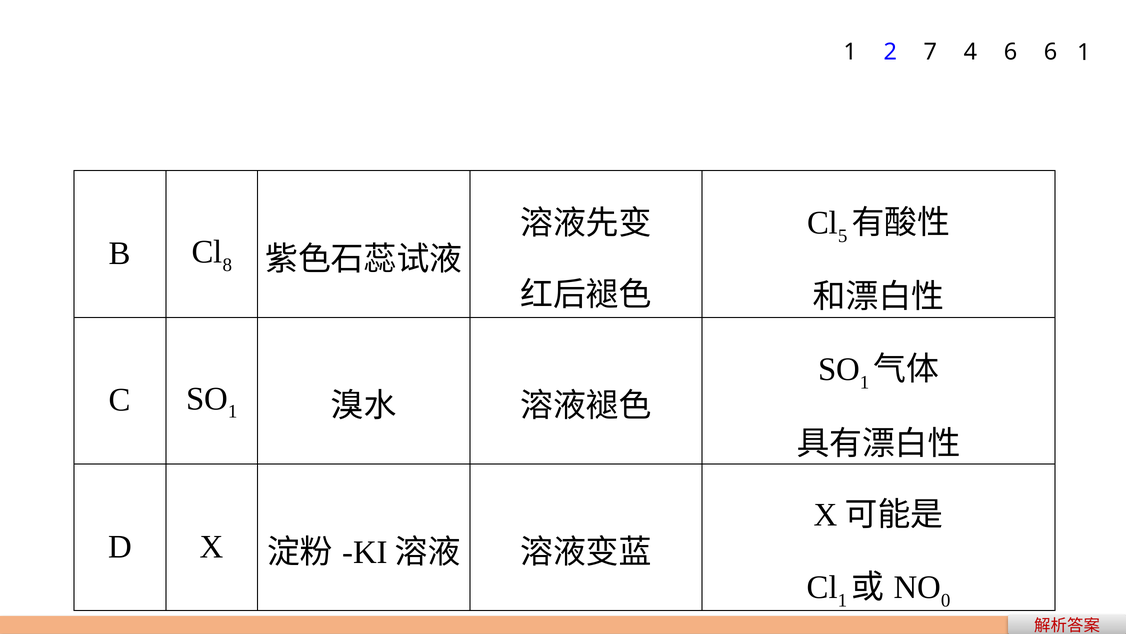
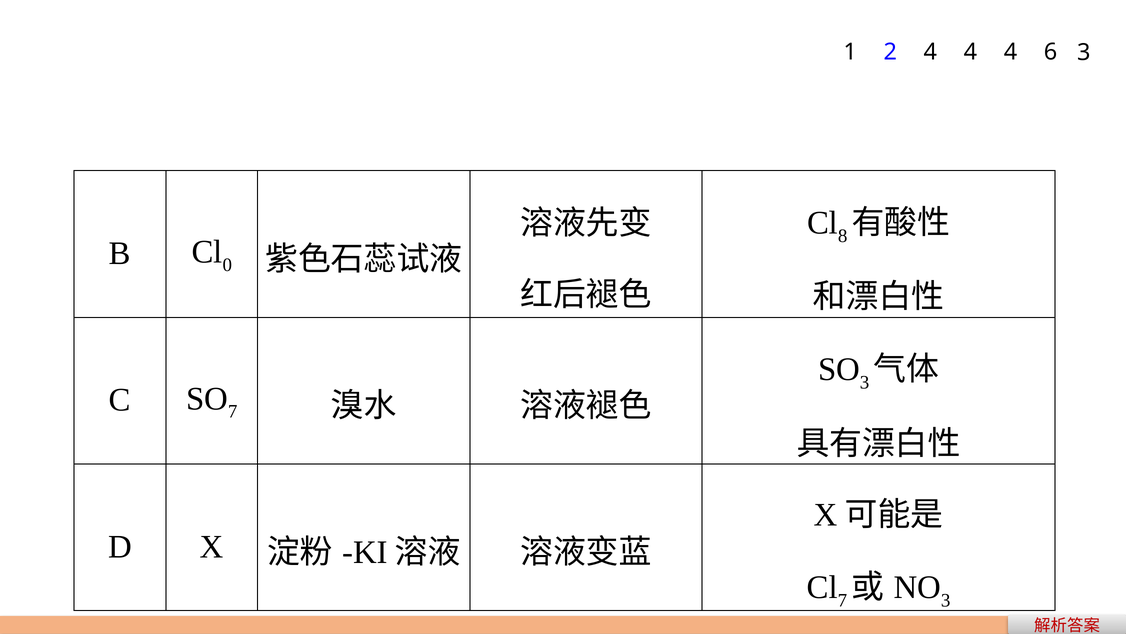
2 7: 7 -> 4
6 at (1011, 52): 6 -> 4
6 1: 1 -> 3
5: 5 -> 8
8: 8 -> 0
1 at (865, 382): 1 -> 3
1 at (233, 411): 1 -> 7
1 at (842, 600): 1 -> 7
0 at (946, 600): 0 -> 3
